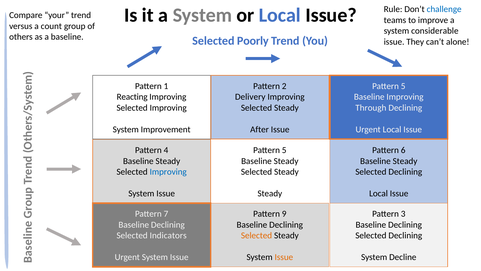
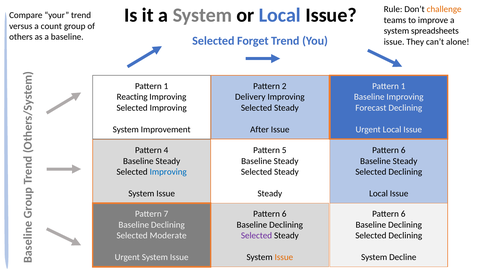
challenge colour: blue -> orange
considerable: considerable -> spreadsheets
Poorly: Poorly -> Forget
5 at (403, 86): 5 -> 1
Through: Through -> Forecast
9 at (284, 214): 9 -> 6
3 at (403, 214): 3 -> 6
Indicators: Indicators -> Moderate
Selected at (256, 235) colour: orange -> purple
